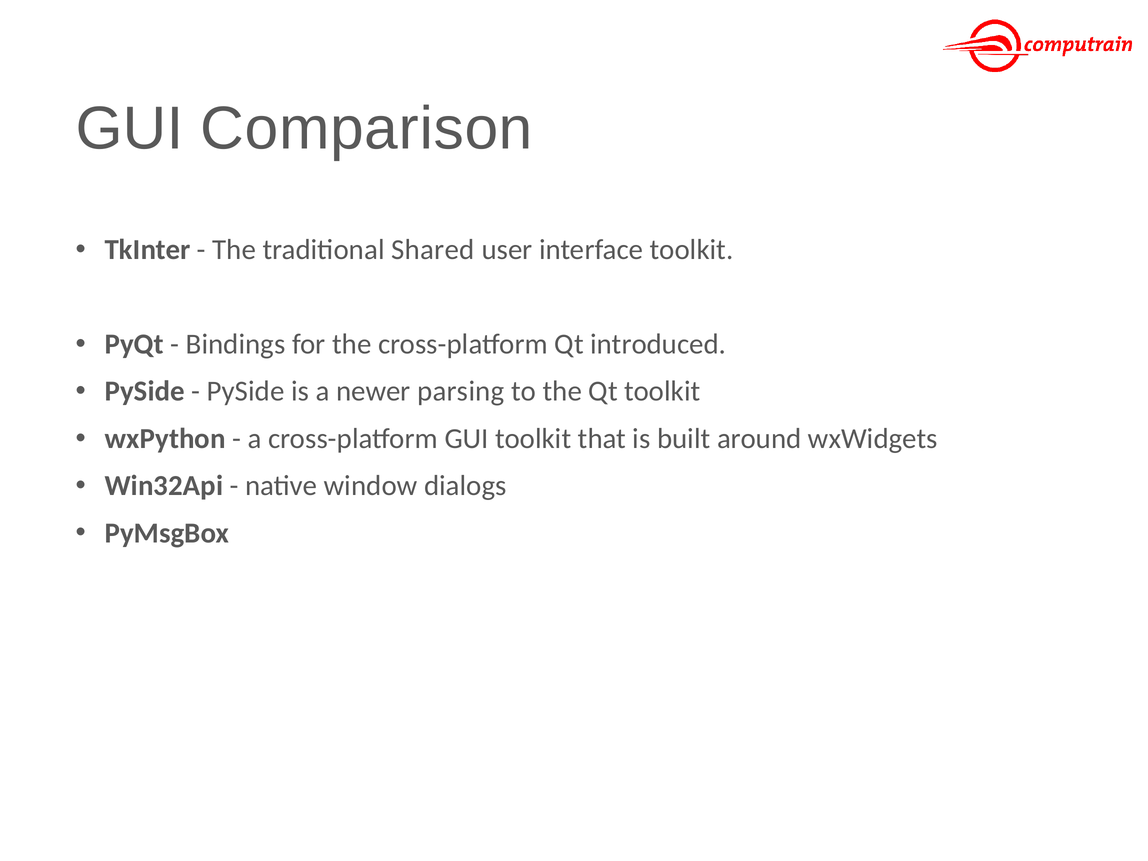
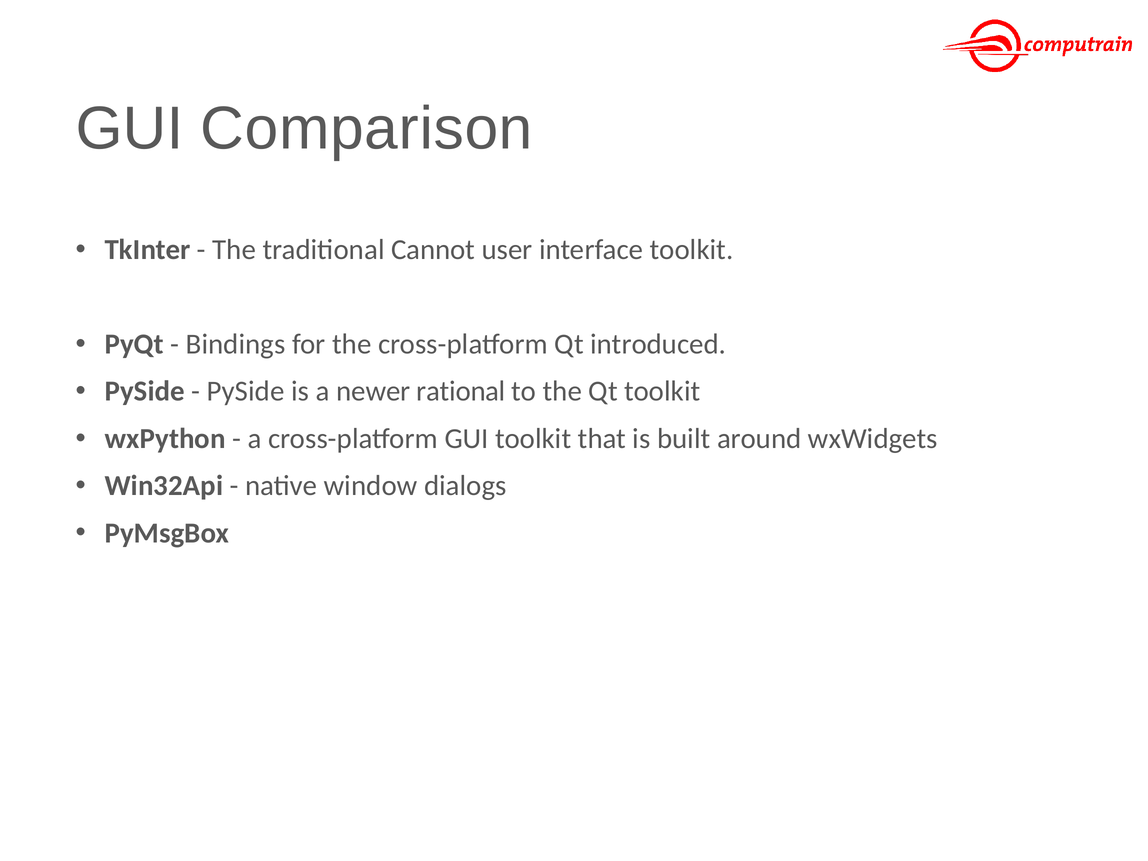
Shared: Shared -> Cannot
parsing: parsing -> rational
